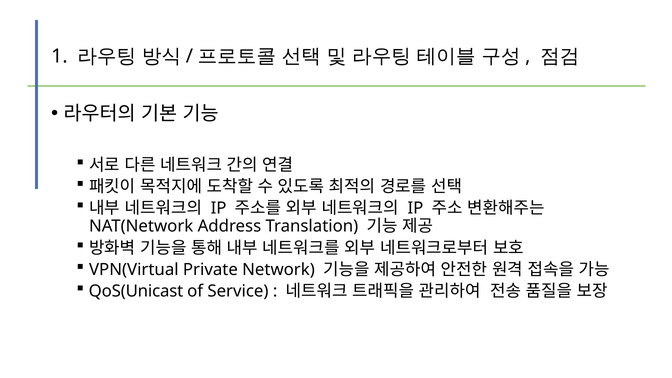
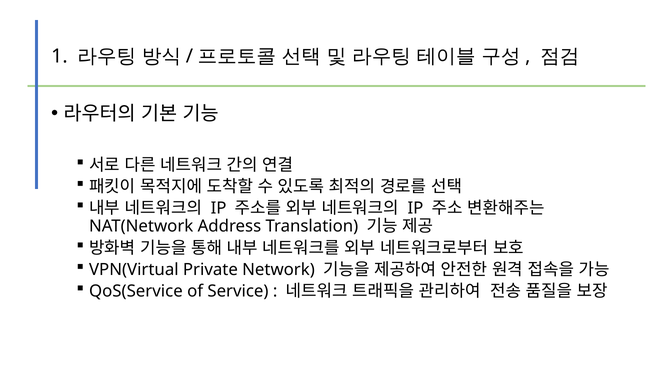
QoS(Unicast: QoS(Unicast -> QoS(Service
